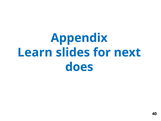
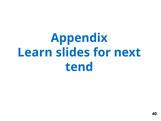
does: does -> tend
